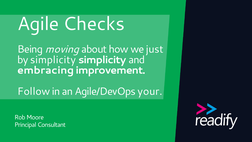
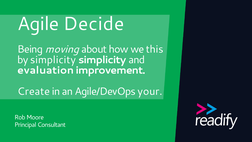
Checks: Checks -> Decide
just: just -> this
embracing: embracing -> evaluation
Follow: Follow -> Create
